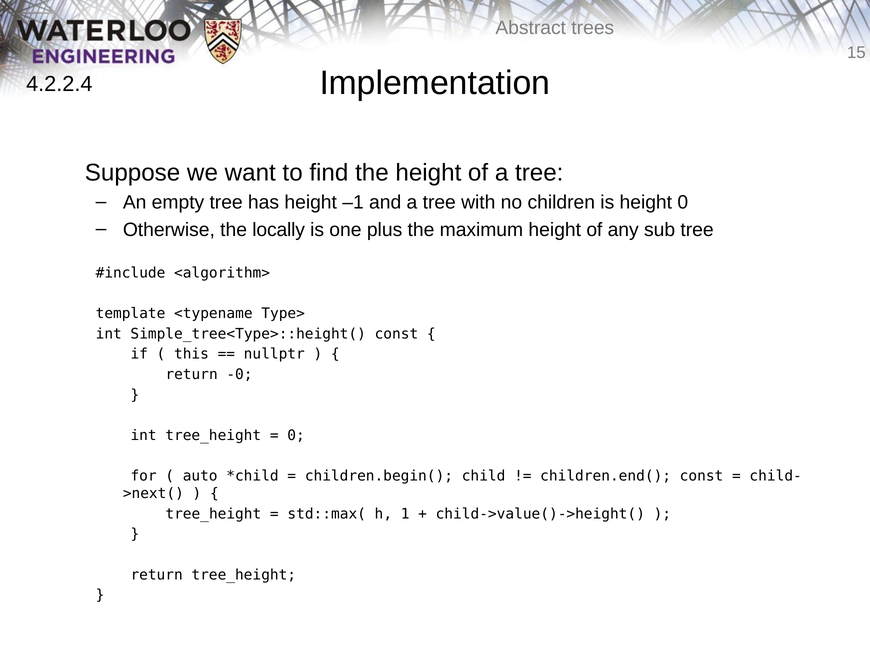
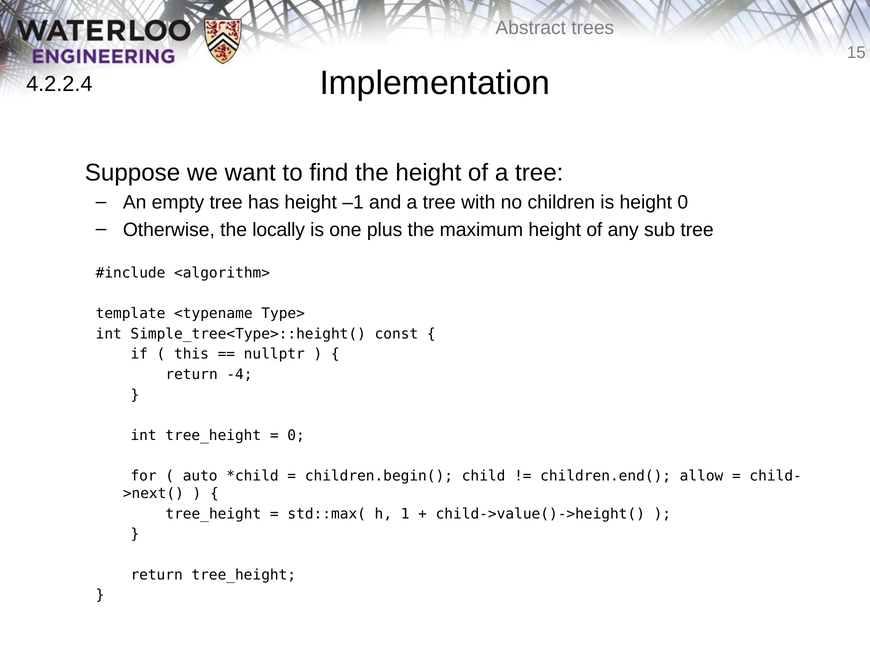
-0: -0 -> -4
children.end( const: const -> allow
